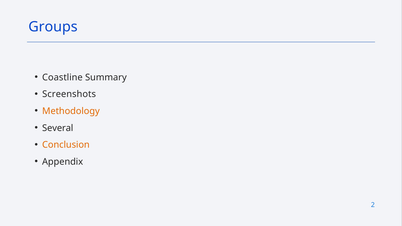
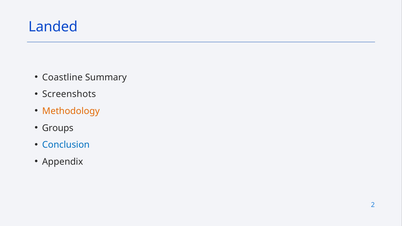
Groups: Groups -> Landed
Several: Several -> Groups
Conclusion colour: orange -> blue
